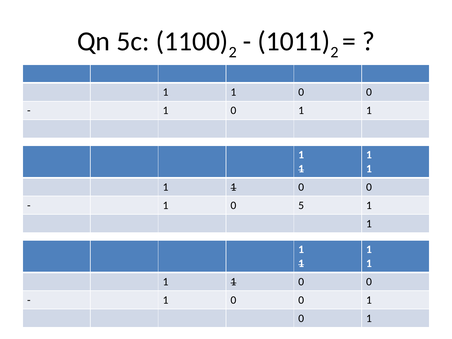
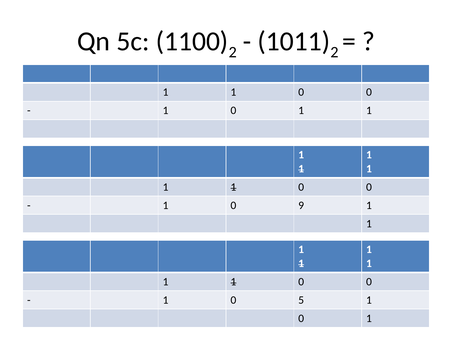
5: 5 -> 9
0 at (301, 300): 0 -> 5
